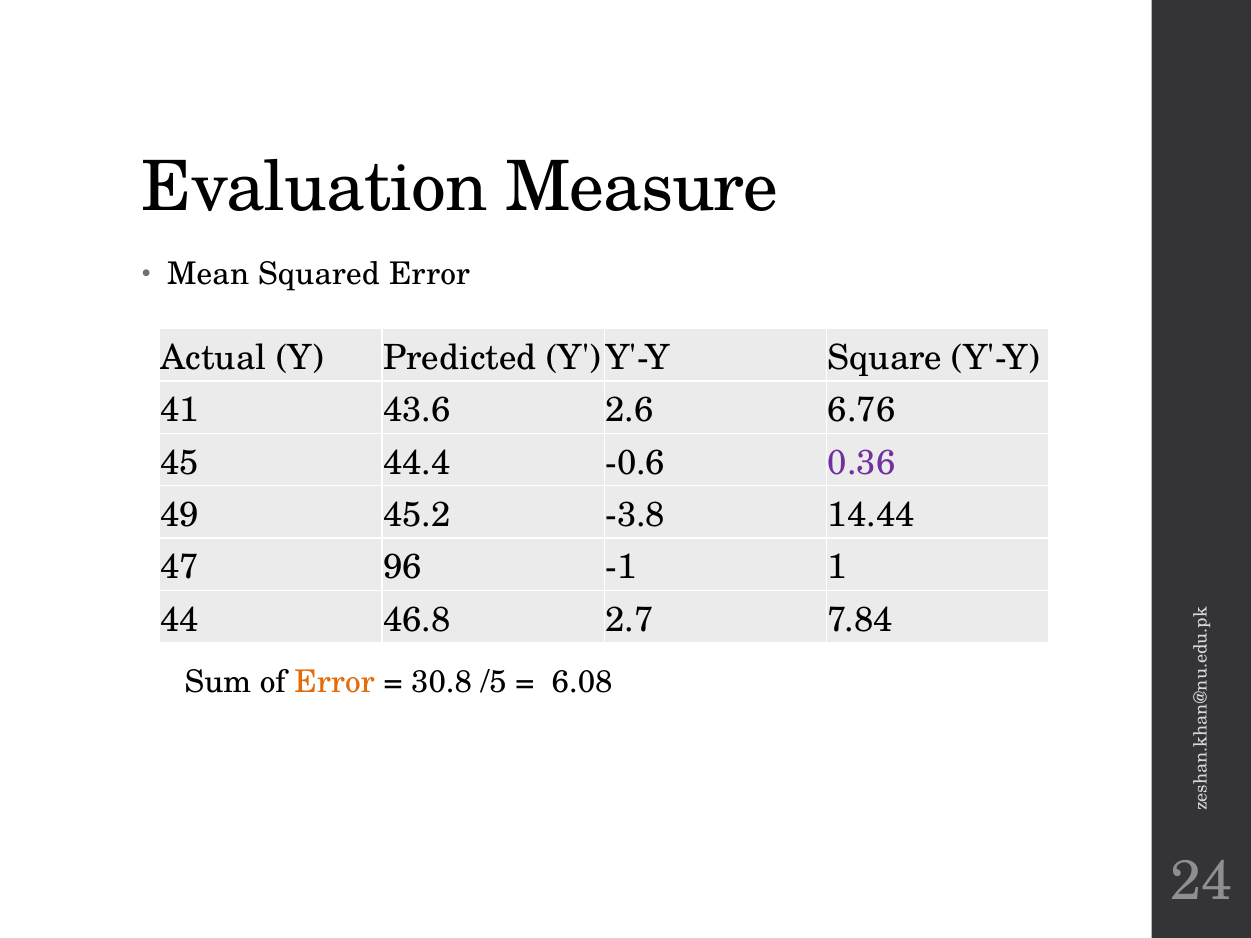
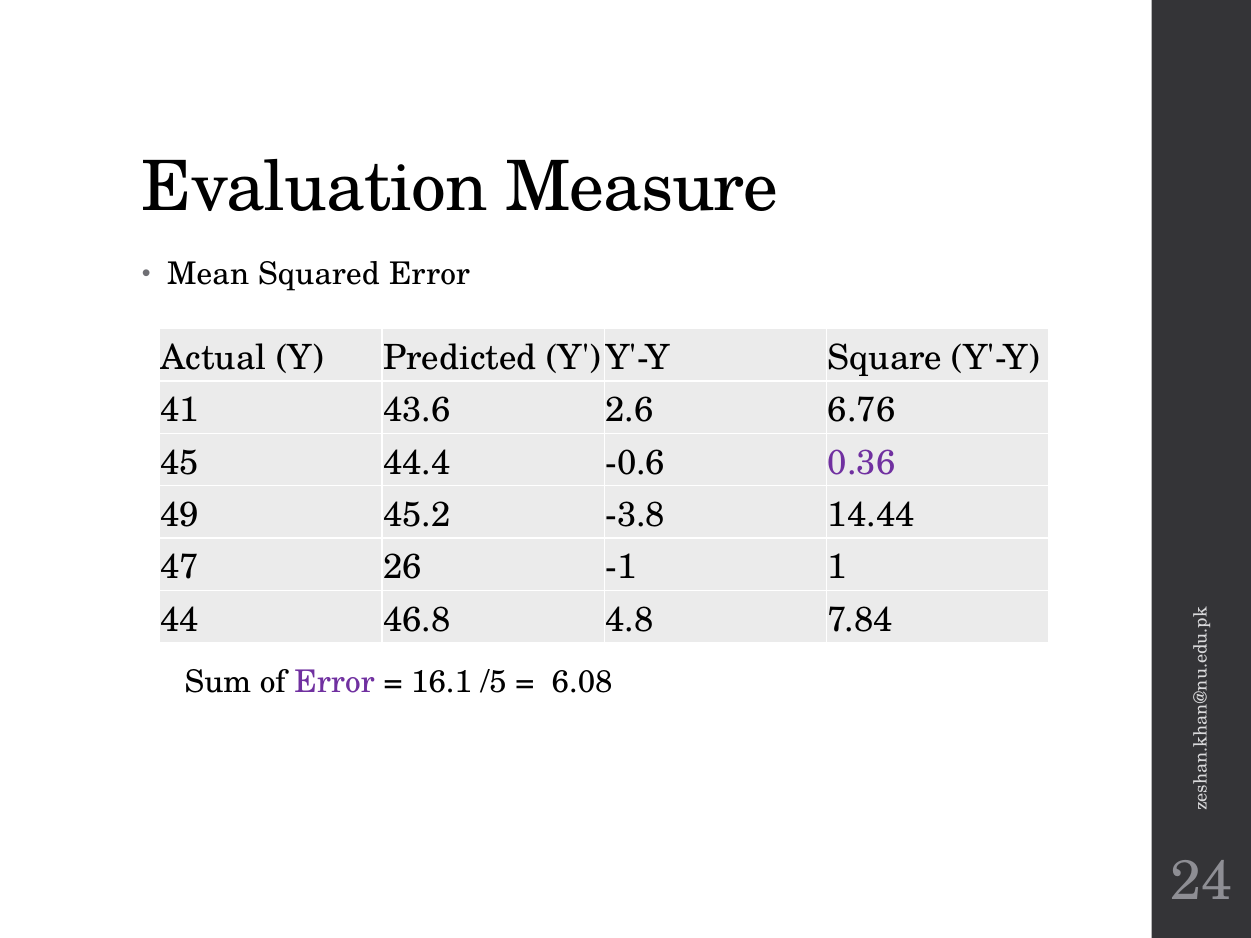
96: 96 -> 26
2.7: 2.7 -> 4.8
Error at (335, 683) colour: orange -> purple
30.8: 30.8 -> 16.1
